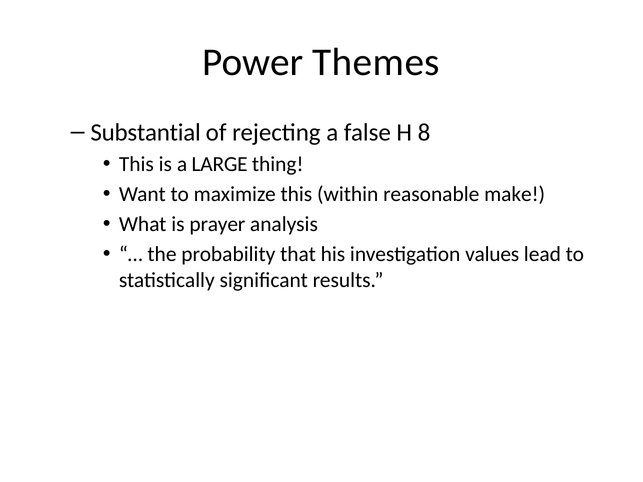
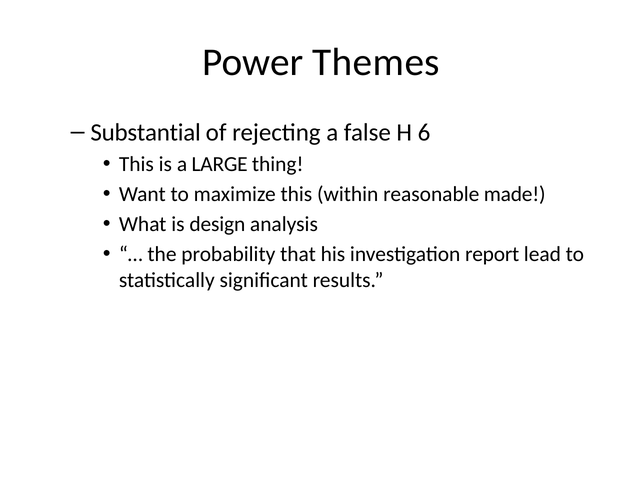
8: 8 -> 6
make: make -> made
prayer: prayer -> design
values: values -> report
